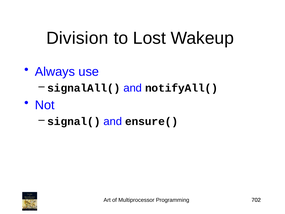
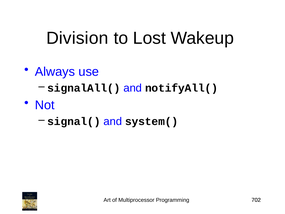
ensure(: ensure( -> system(
